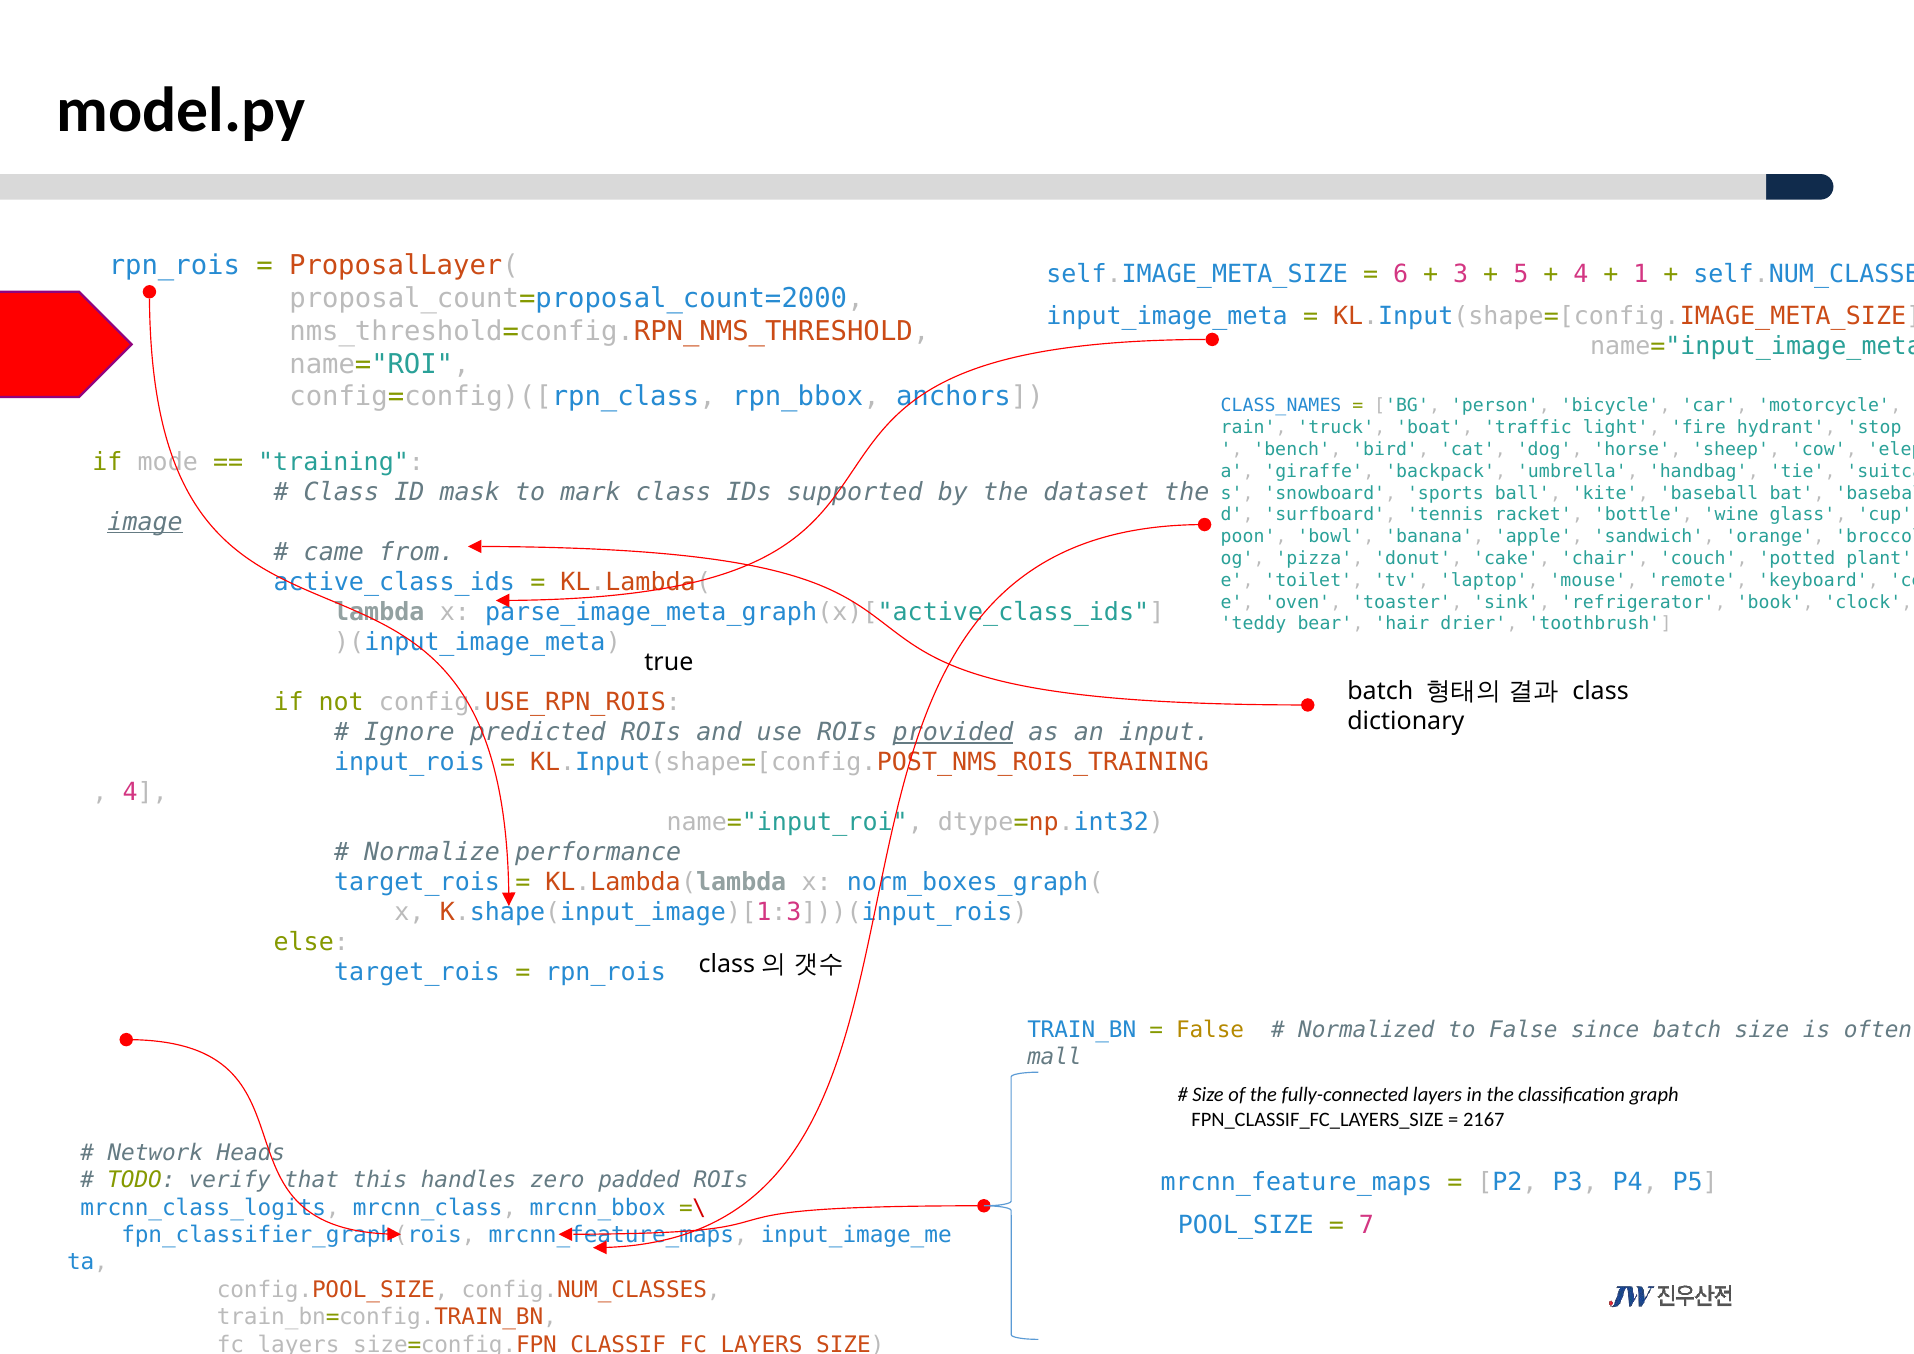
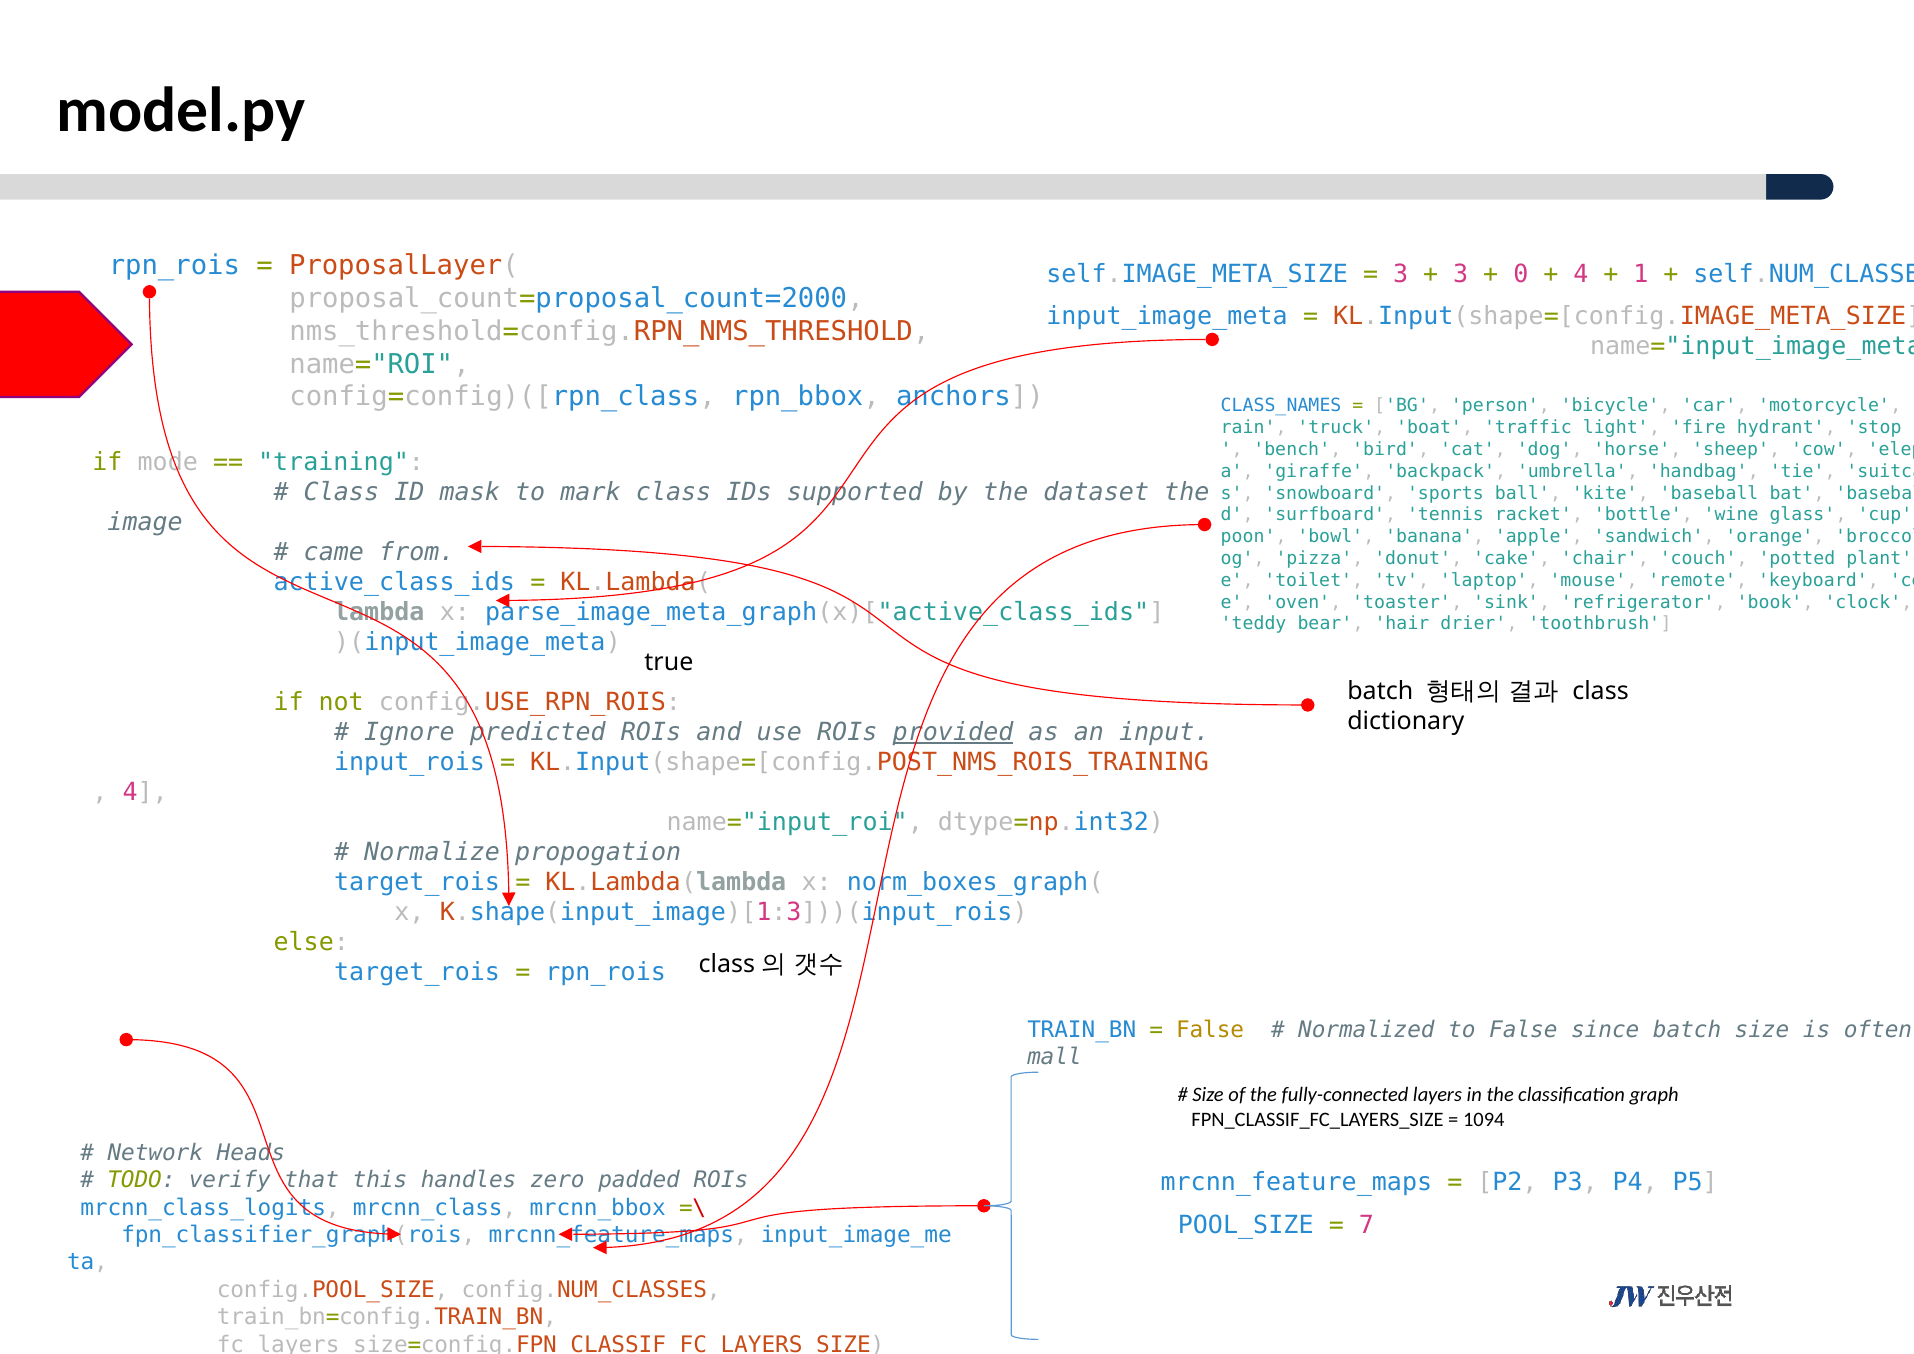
6 at (1401, 274): 6 -> 3
5: 5 -> 0
image underline: present -> none
performance: performance -> propogation
2167: 2167 -> 1094
